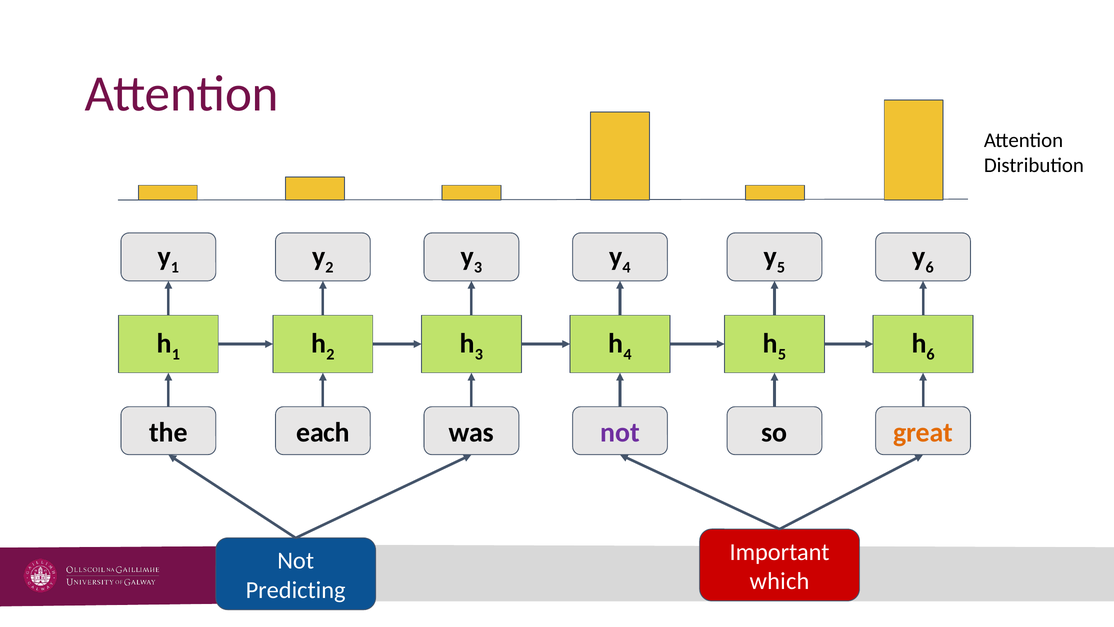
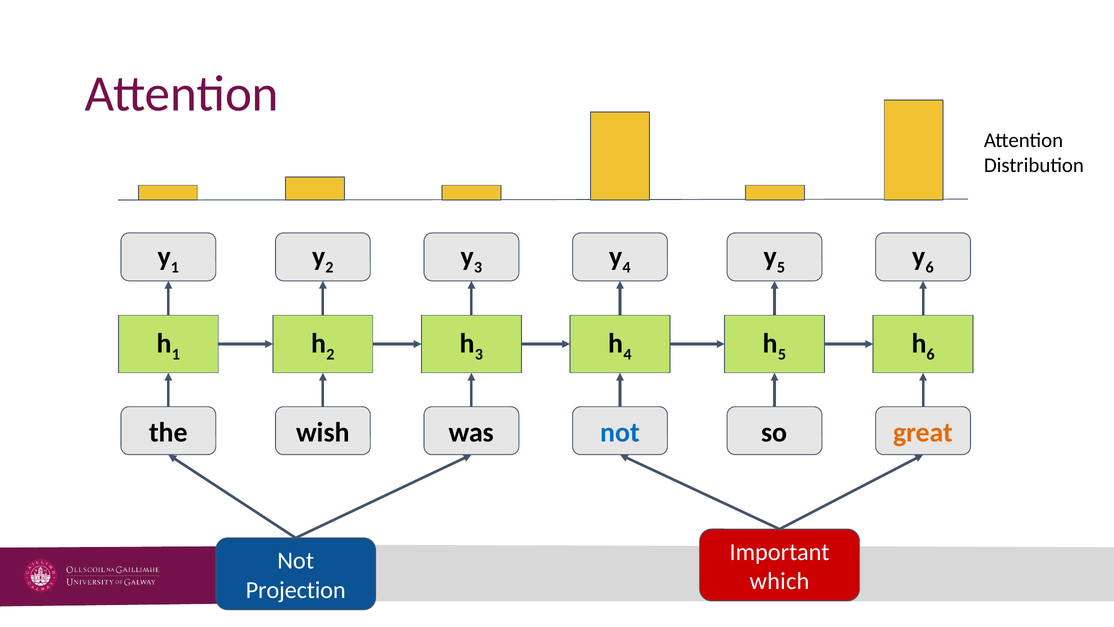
each: each -> wish
not at (620, 432) colour: purple -> blue
Predicting: Predicting -> Projection
